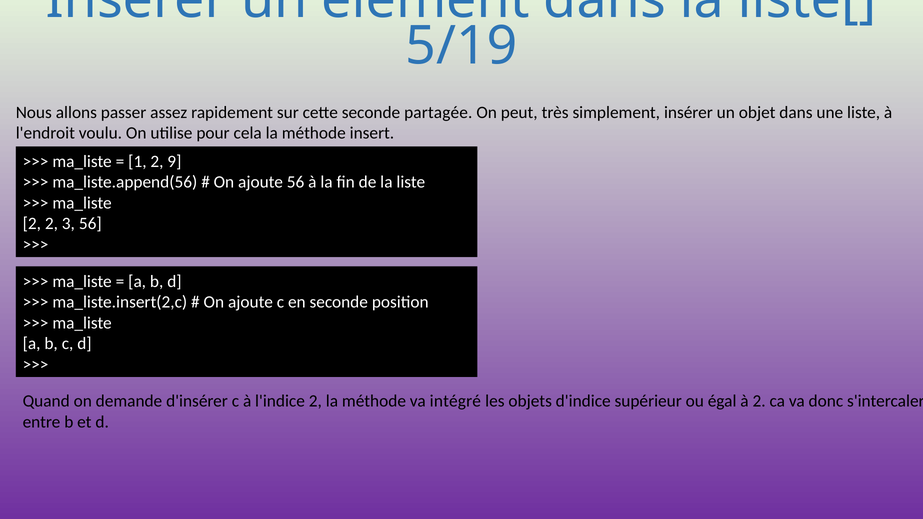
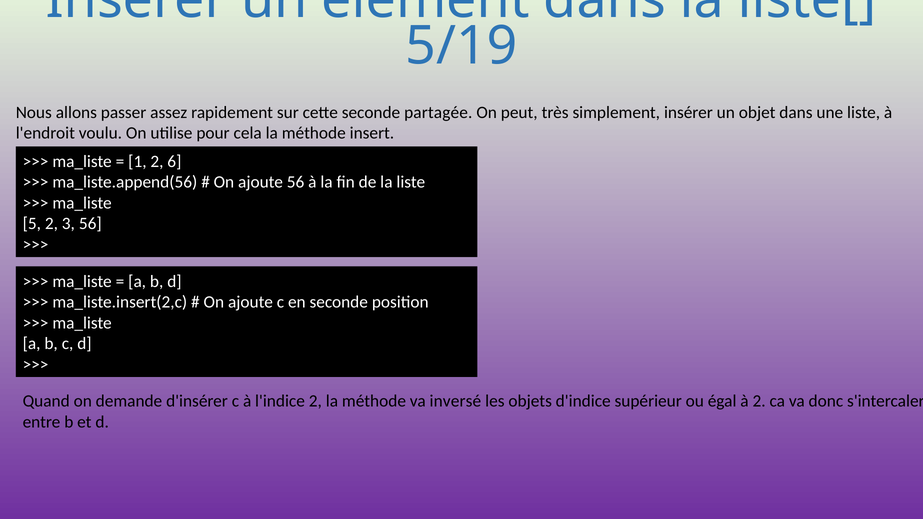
9: 9 -> 6
2 at (32, 224): 2 -> 5
intégré: intégré -> inversé
